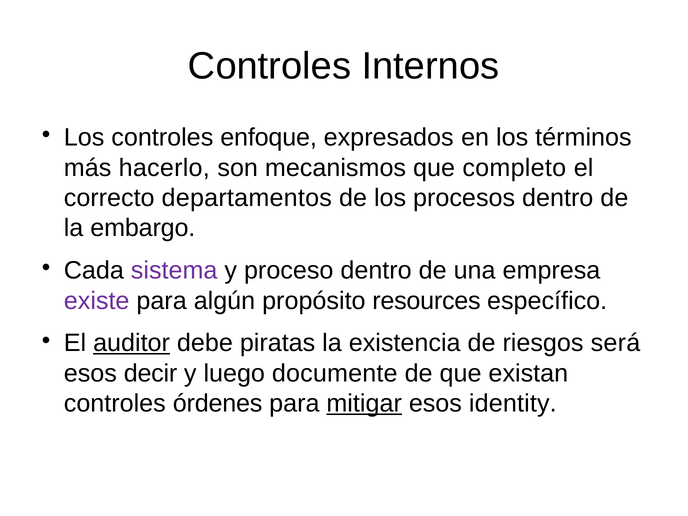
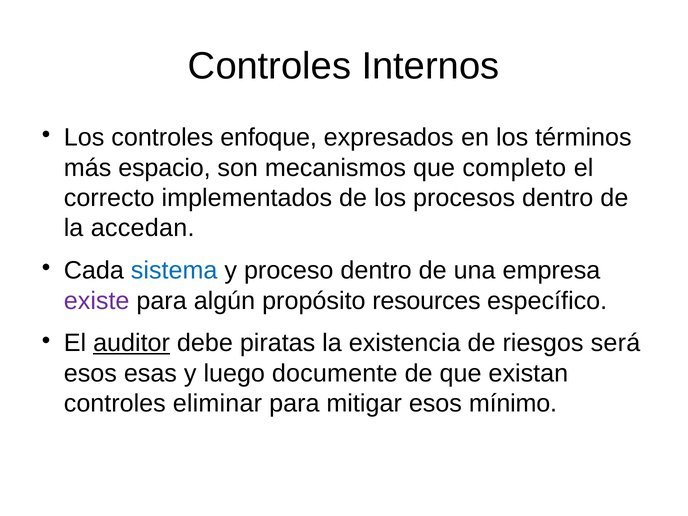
hacerlo: hacerlo -> espacio
departamentos: departamentos -> implementados
embargo: embargo -> accedan
sistema colour: purple -> blue
decir: decir -> esas
órdenes: órdenes -> eliminar
mitigar underline: present -> none
identity: identity -> mínimo
